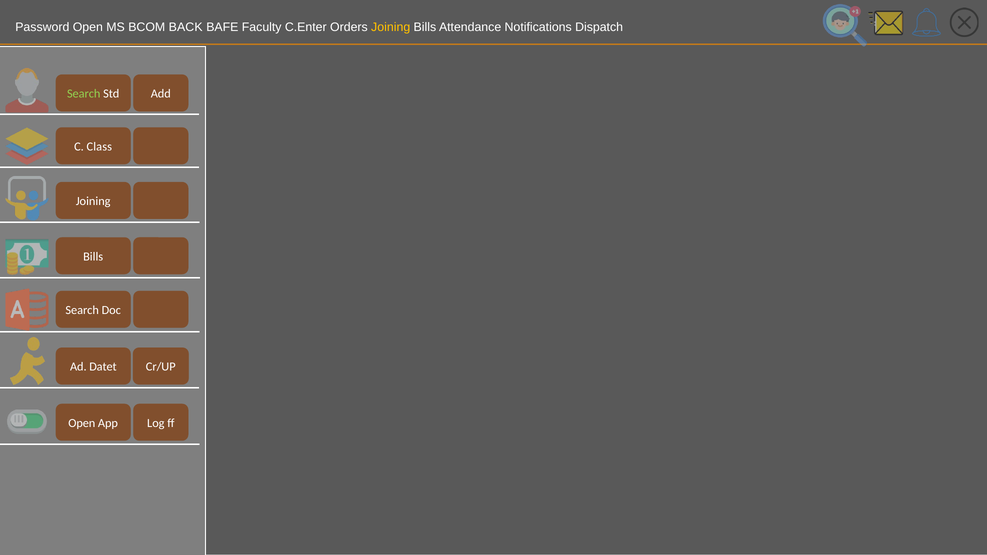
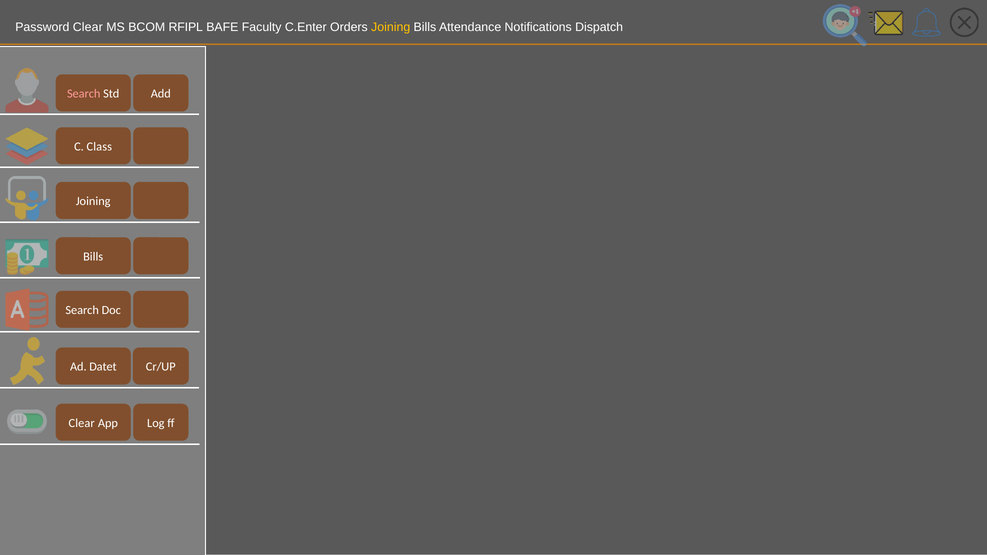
Password Open: Open -> Clear
BACK: BACK -> RFIPL
Search at (84, 94) colour: light green -> pink
Open at (82, 423): Open -> Clear
